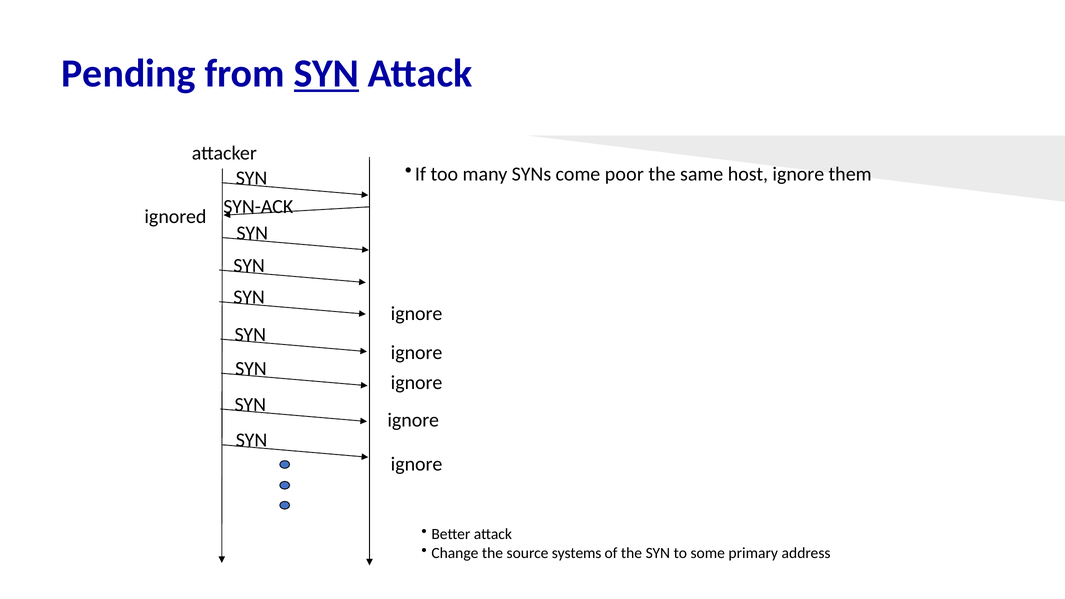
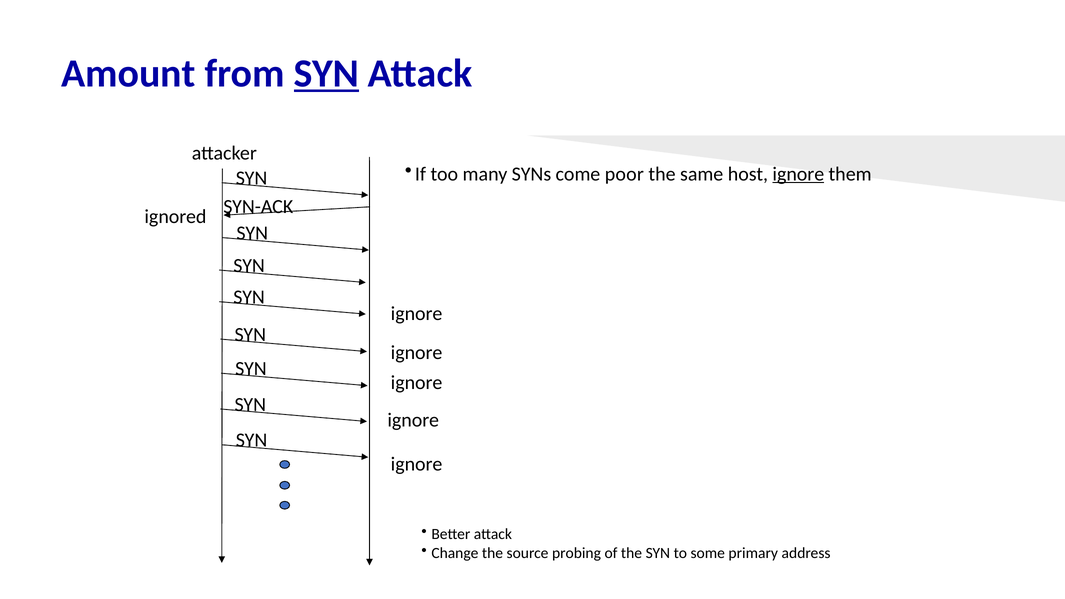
Pending: Pending -> Amount
ignore at (798, 174) underline: none -> present
systems: systems -> probing
